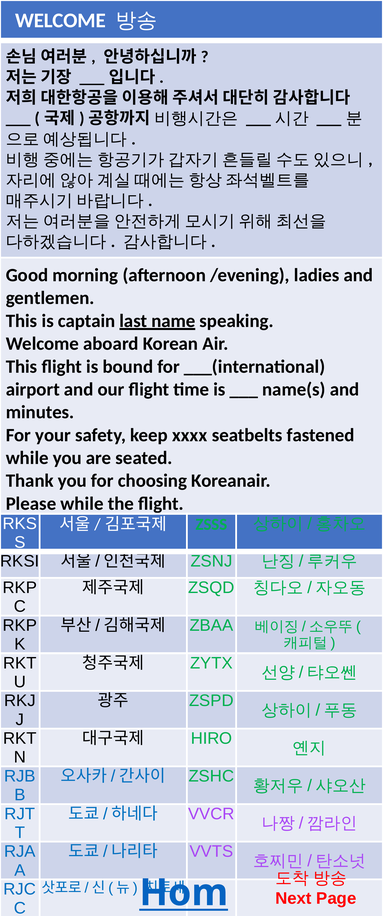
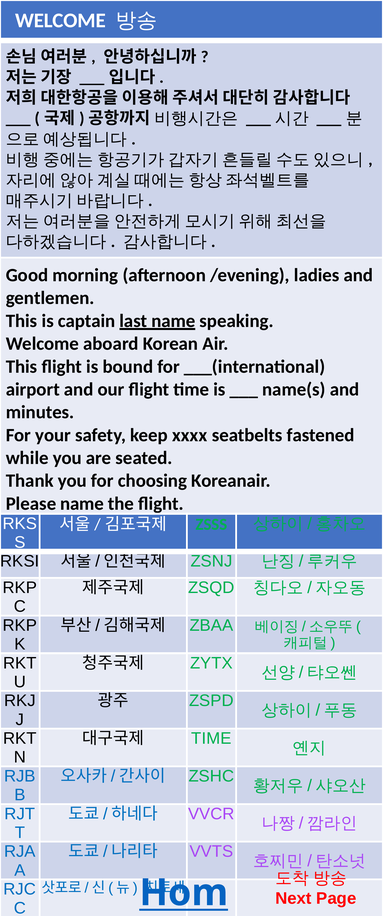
Please while: while -> name
HIRO at (212, 739): HIRO -> TIME
